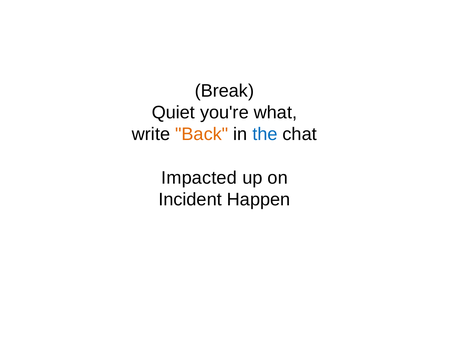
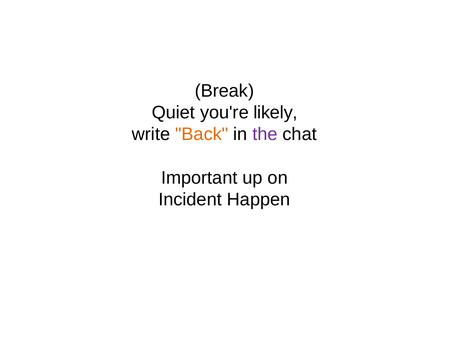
what: what -> likely
the colour: blue -> purple
Impacted: Impacted -> Important
